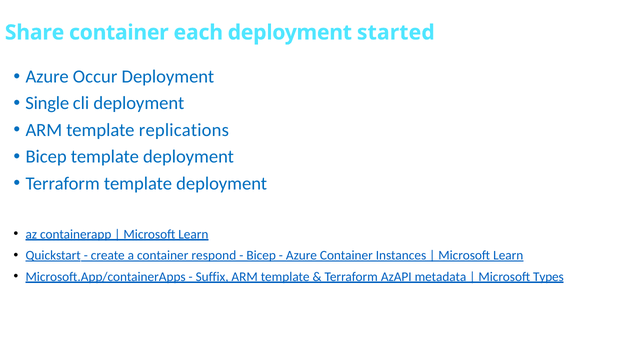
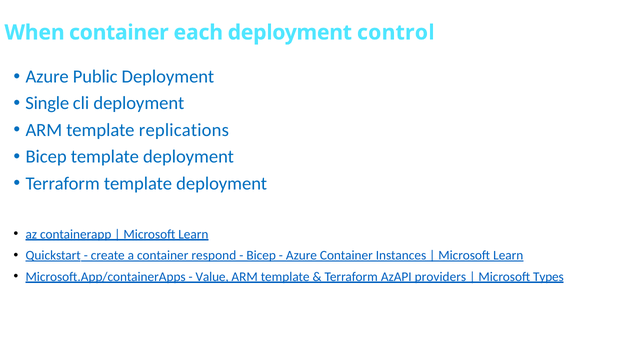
Share: Share -> When
started: started -> control
Occur: Occur -> Public
Suffix: Suffix -> Value
metadata: metadata -> providers
